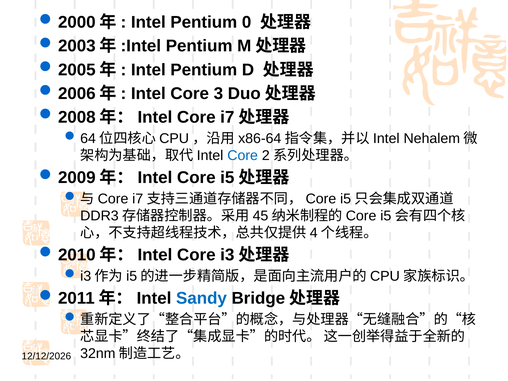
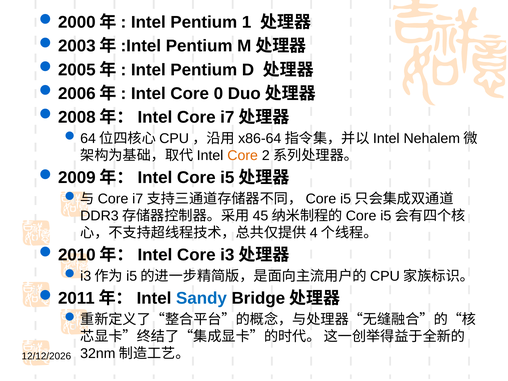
0: 0 -> 1
3: 3 -> 0
Core at (243, 155) colour: blue -> orange
